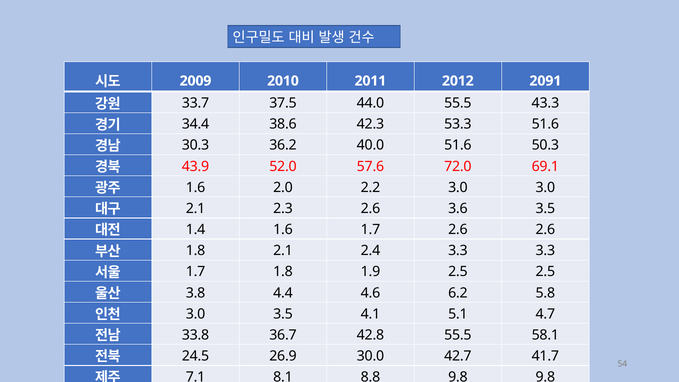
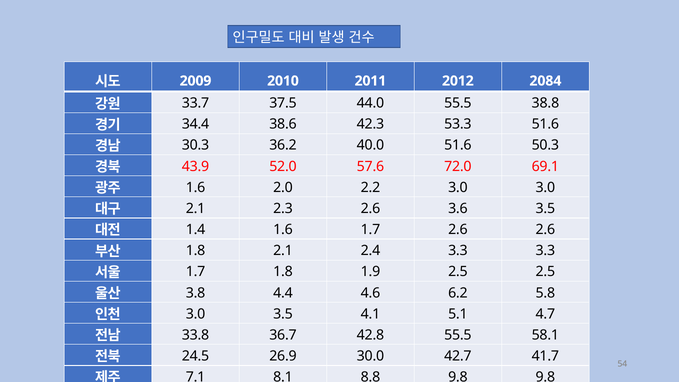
2091: 2091 -> 2084
43.3: 43.3 -> 38.8
